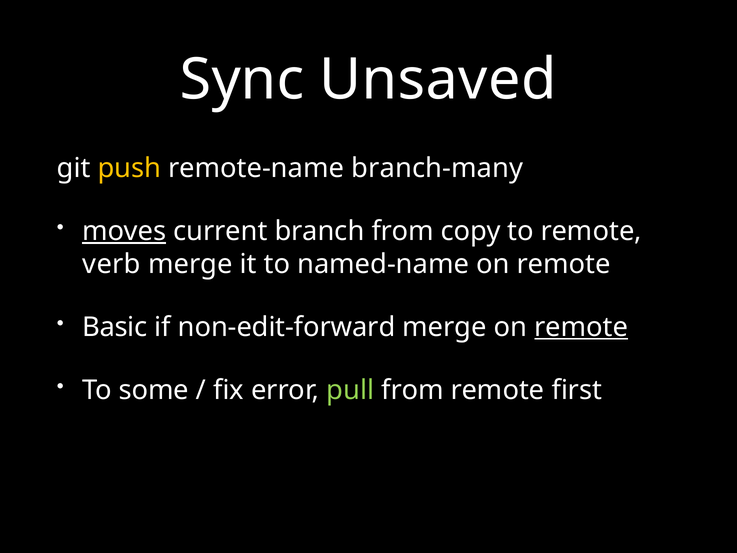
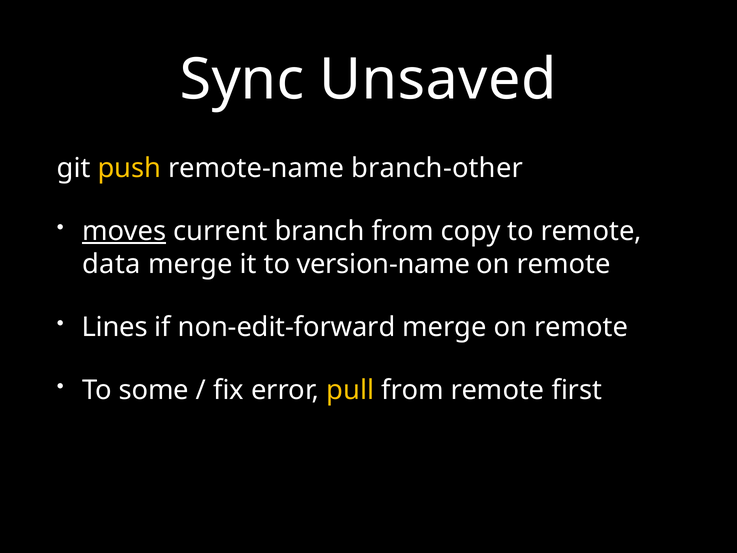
branch-many: branch-many -> branch-other
verb: verb -> data
named-name: named-name -> version-name
Basic: Basic -> Lines
remote at (581, 327) underline: present -> none
pull colour: light green -> yellow
